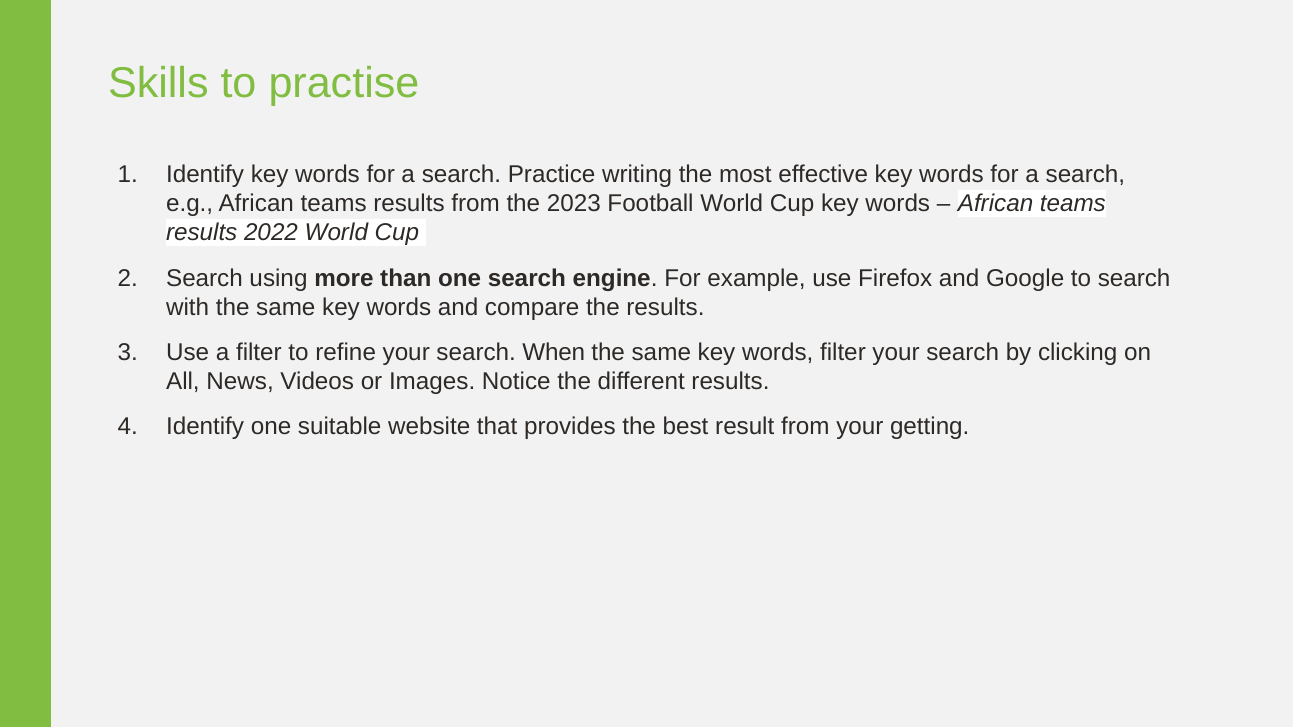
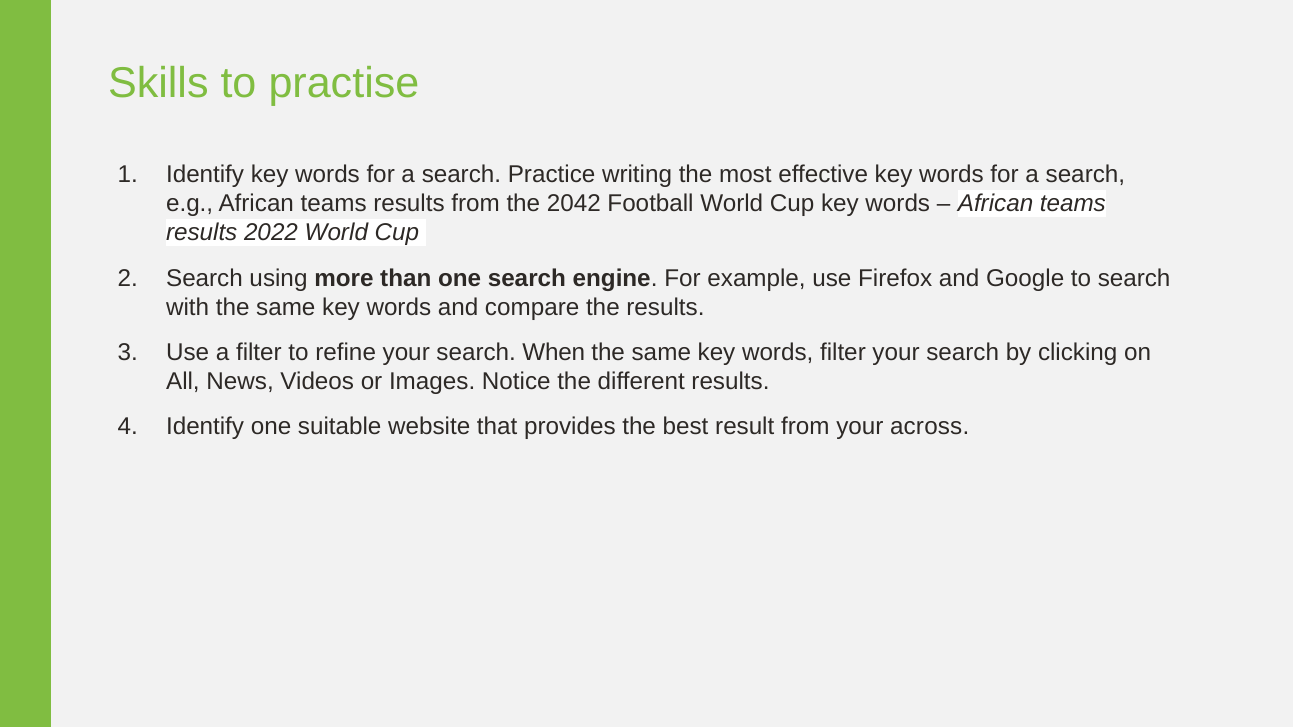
2023: 2023 -> 2042
getting: getting -> across
